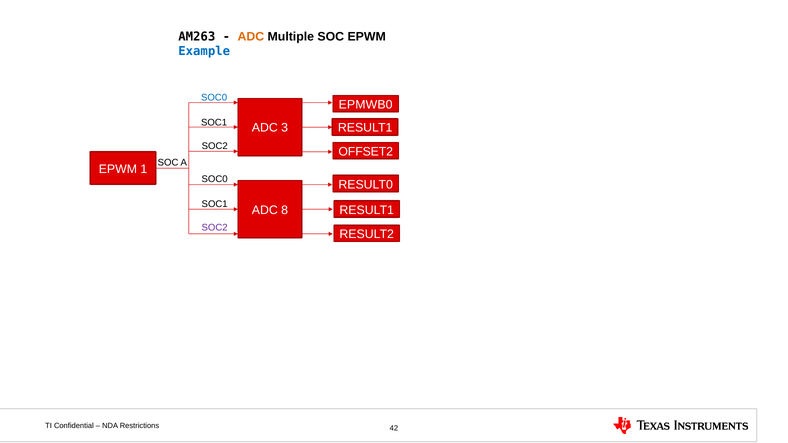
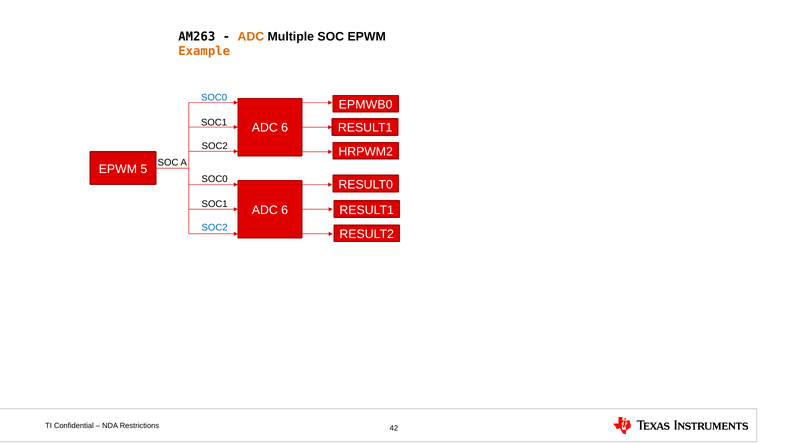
Example colour: blue -> orange
3 at (285, 128): 3 -> 6
OFFSET2: OFFSET2 -> HRPWM2
1: 1 -> 5
8 at (285, 210): 8 -> 6
SOC2 at (215, 228) colour: purple -> blue
